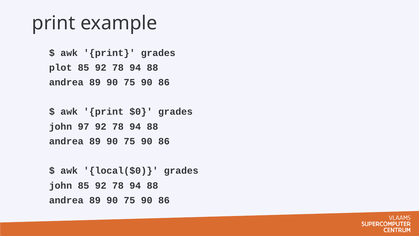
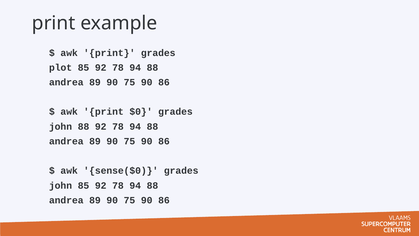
john 97: 97 -> 88
local($0: local($0 -> sense($0
